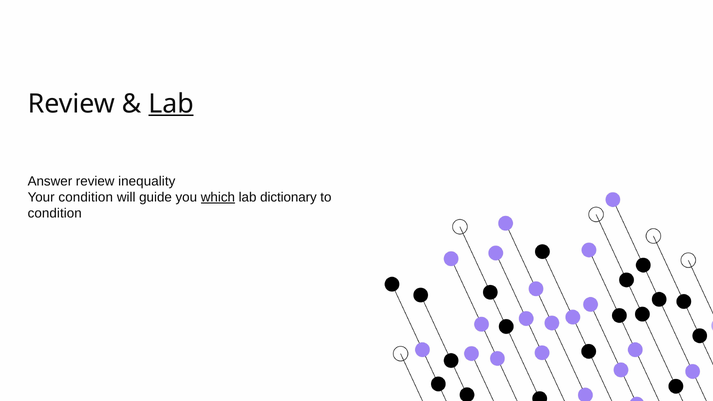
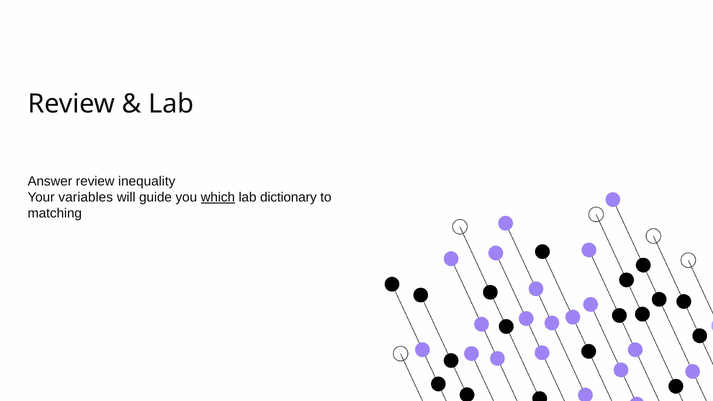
Lab at (171, 104) underline: present -> none
Your condition: condition -> variables
condition at (55, 213): condition -> matching
